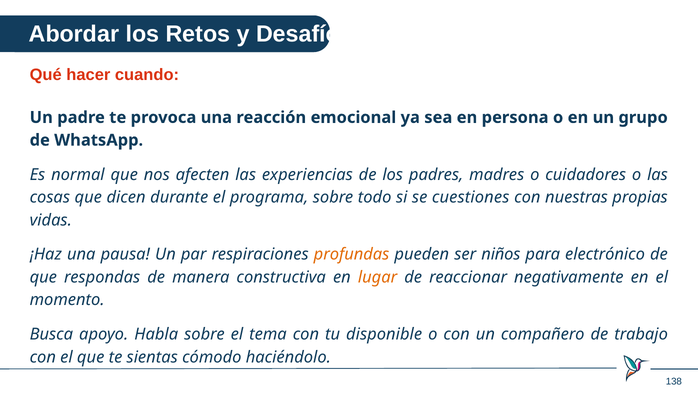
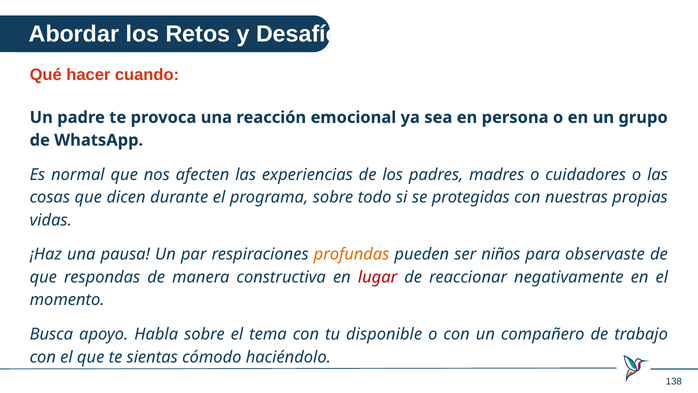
cuestiones: cuestiones -> protegidas
electrónico: electrónico -> observaste
lugar colour: orange -> red
